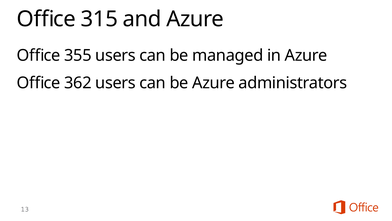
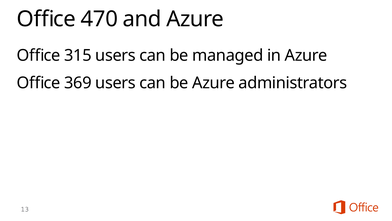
315: 315 -> 470
355: 355 -> 315
362: 362 -> 369
